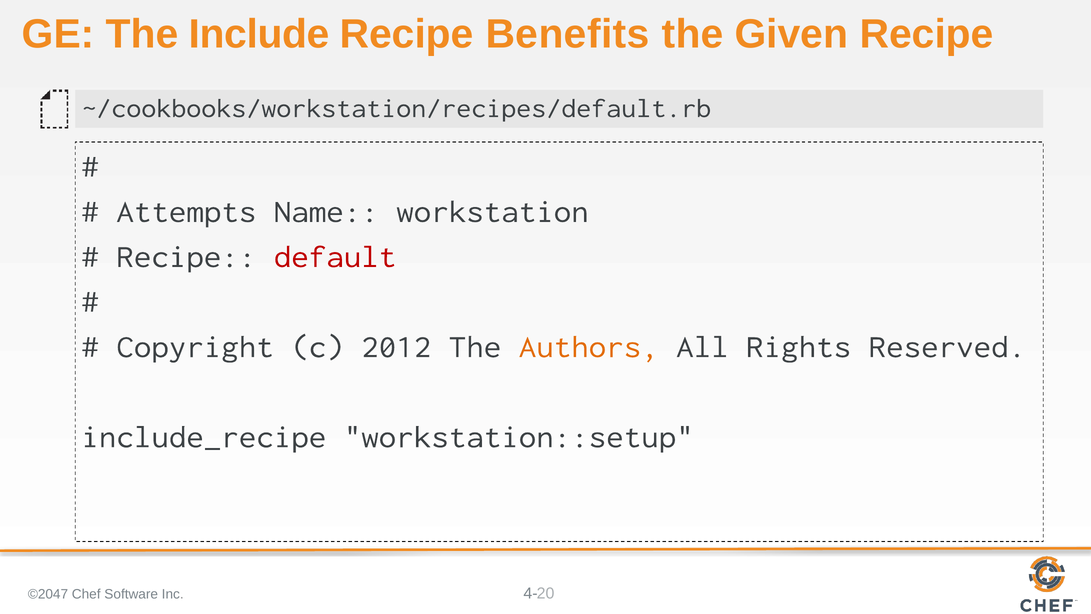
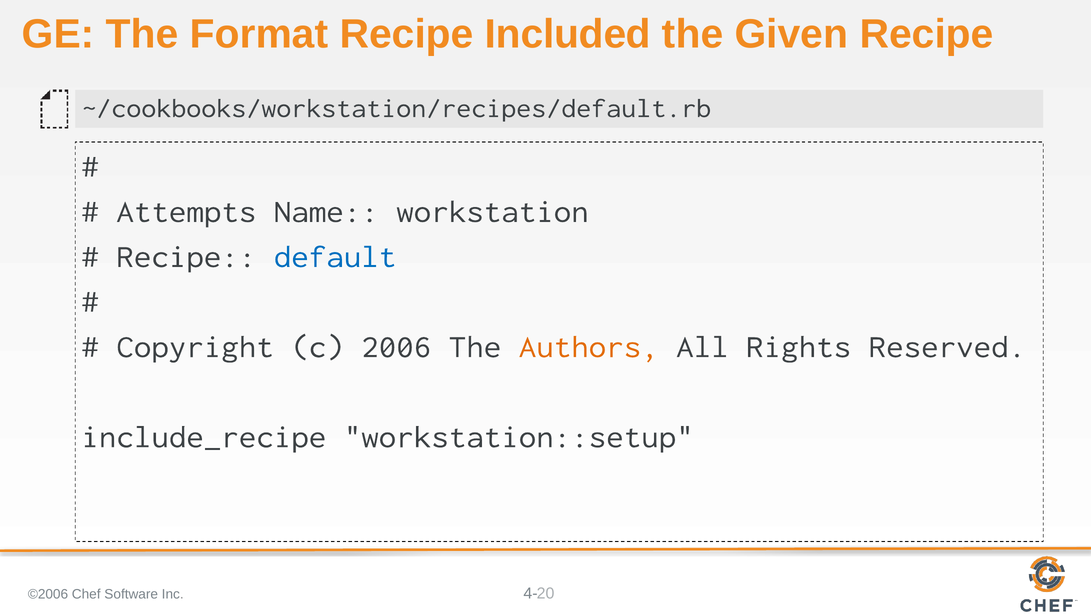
Include: Include -> Format
Benefits: Benefits -> Included
default colour: red -> blue
2012: 2012 -> 2006
©2047: ©2047 -> ©2006
